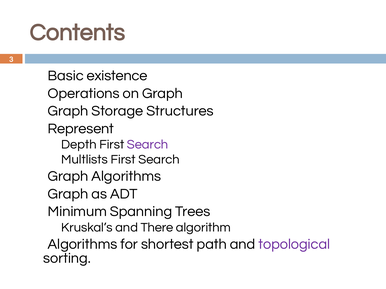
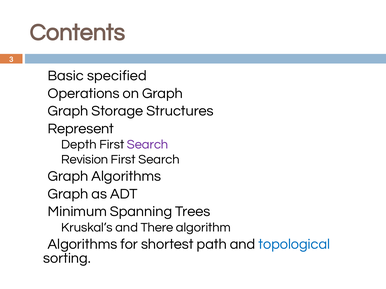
existence: existence -> specified
Multlists: Multlists -> Revision
topological colour: purple -> blue
